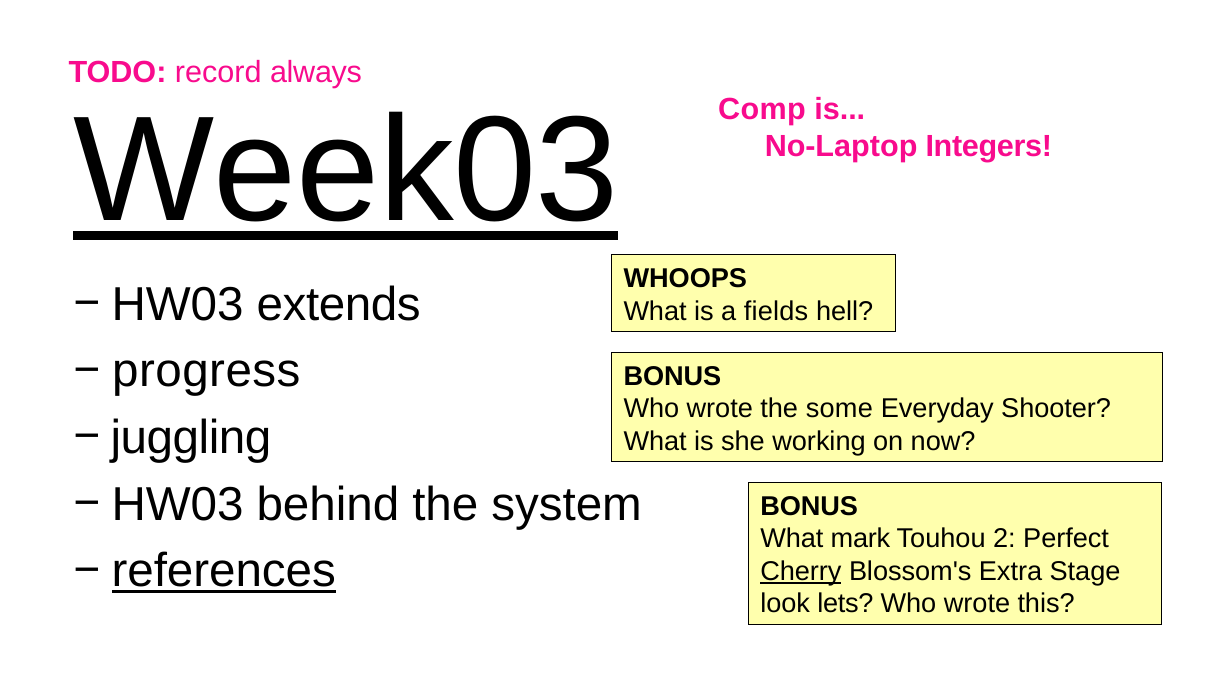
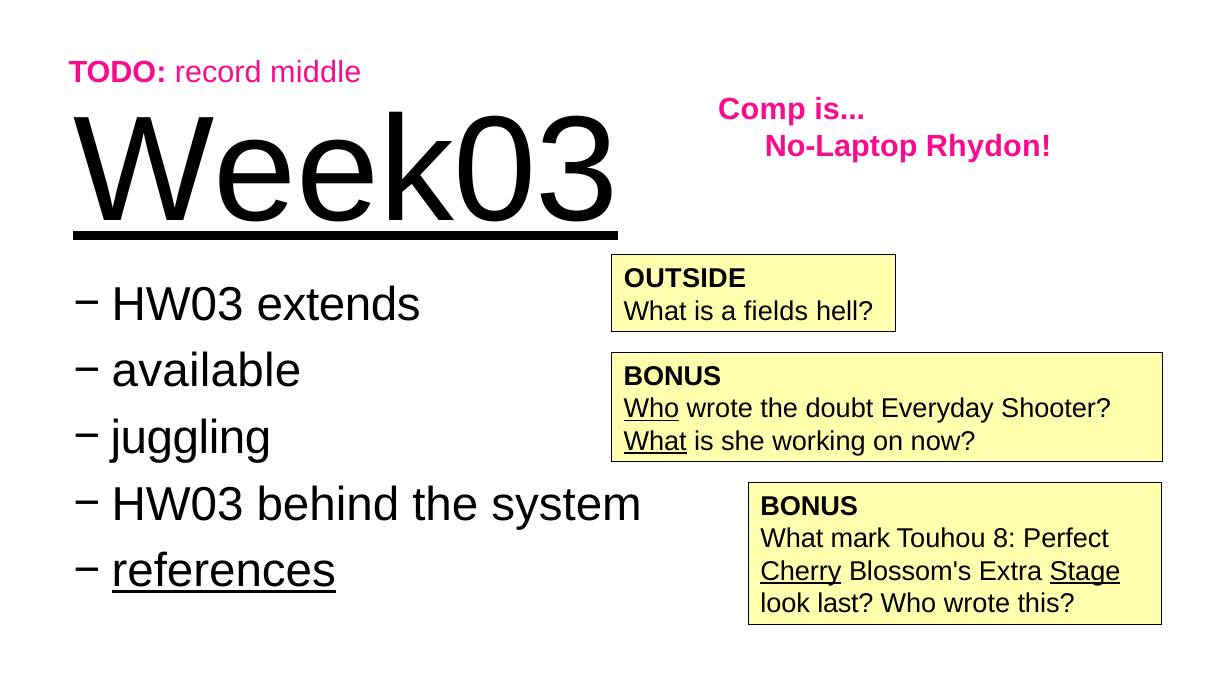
always: always -> middle
Integers: Integers -> Rhydon
WHOOPS: WHOOPS -> OUTSIDE
progress: progress -> available
Who at (651, 409) underline: none -> present
some: some -> doubt
What at (655, 441) underline: none -> present
2: 2 -> 8
Stage underline: none -> present
lets: lets -> last
